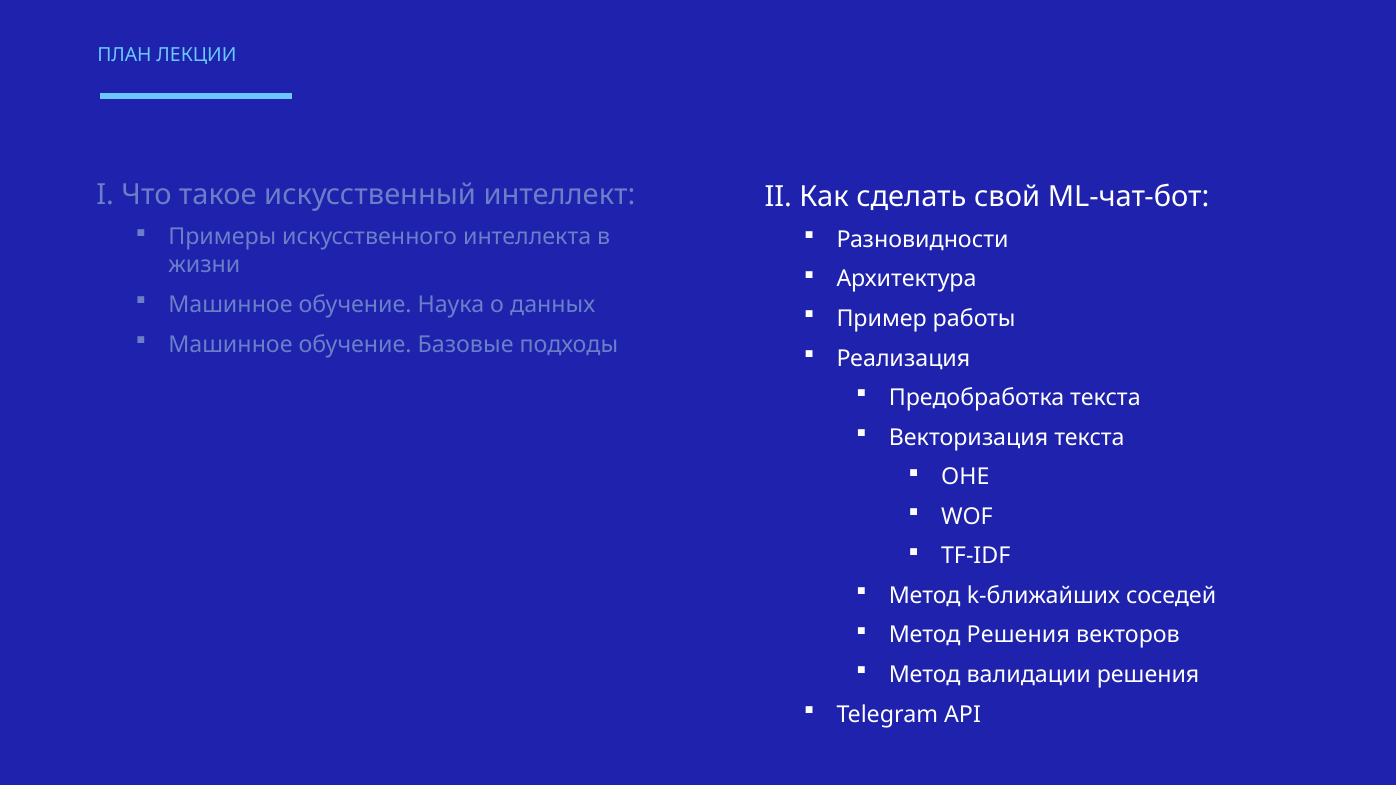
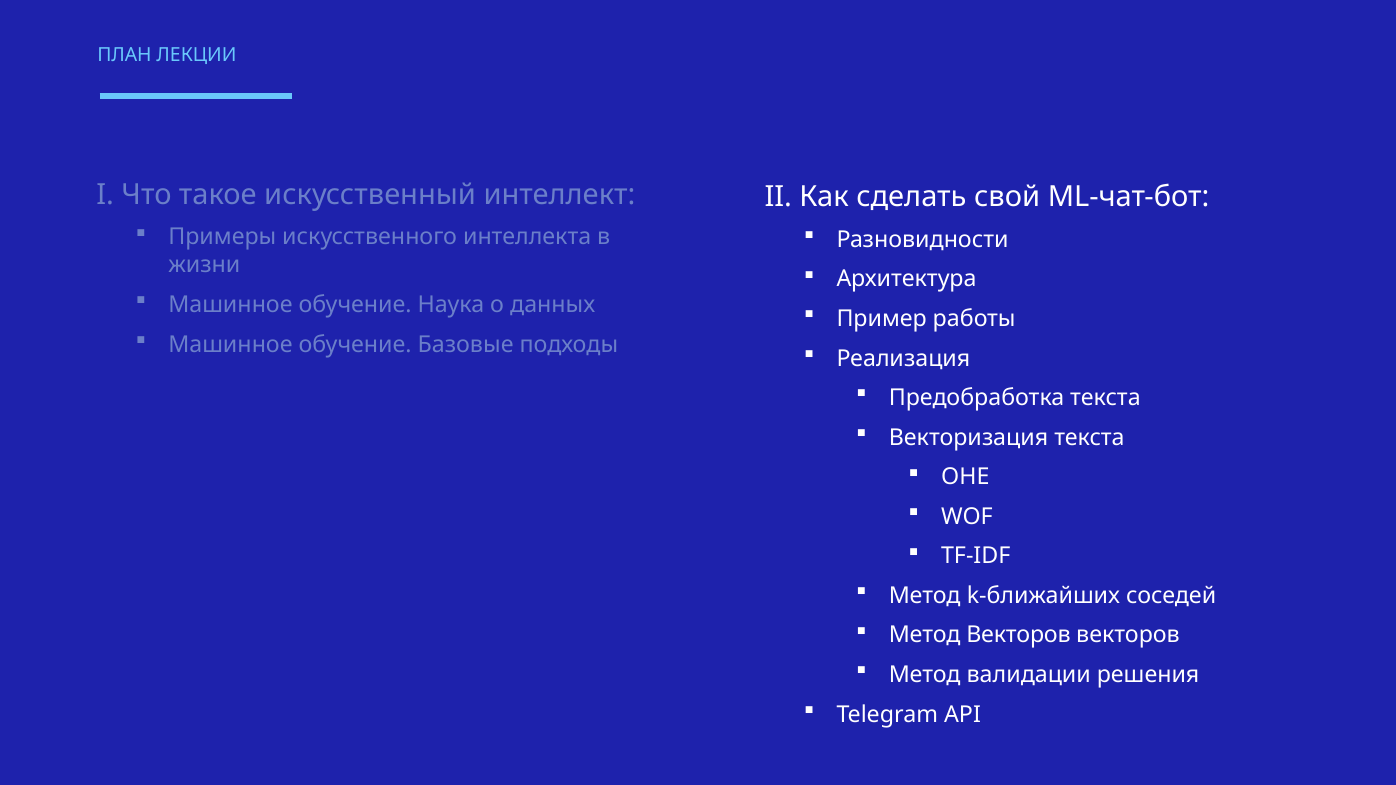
Метод Решения: Решения -> Векторов
